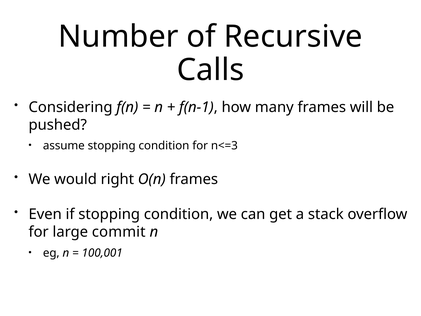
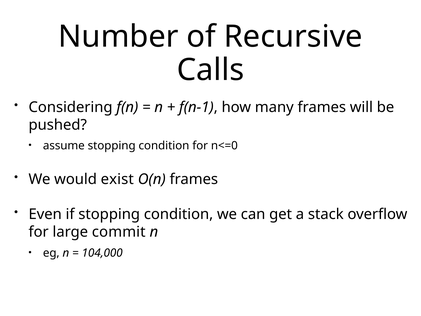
n<=3: n<=3 -> n<=0
right: right -> exist
100,001: 100,001 -> 104,000
